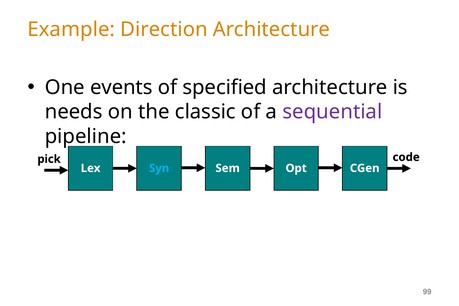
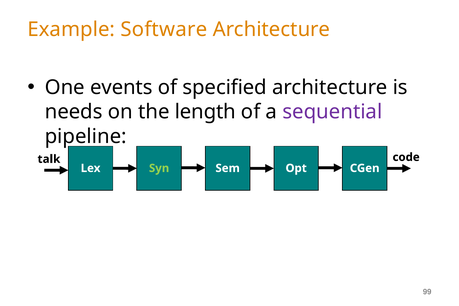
Direction: Direction -> Software
classic: classic -> length
pick: pick -> talk
Syn colour: light blue -> light green
